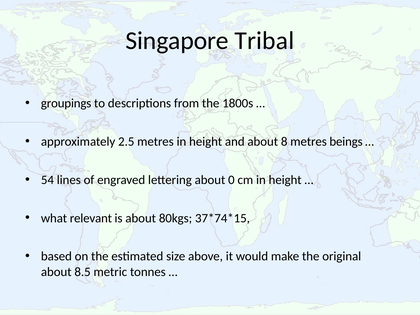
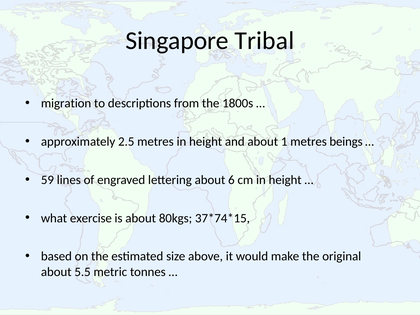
groupings: groupings -> migration
8: 8 -> 1
54: 54 -> 59
0: 0 -> 6
relevant: relevant -> exercise
8.5: 8.5 -> 5.5
